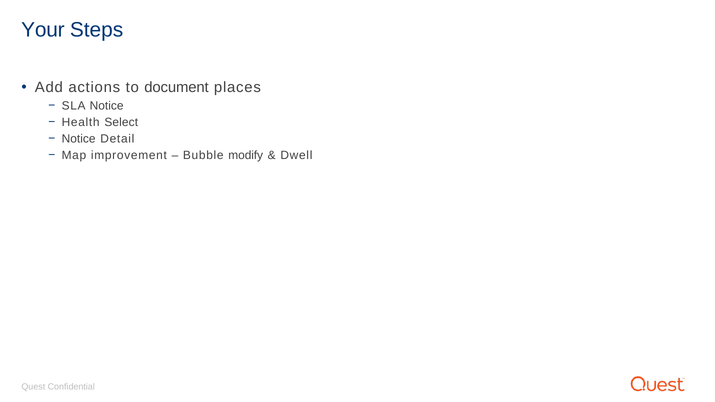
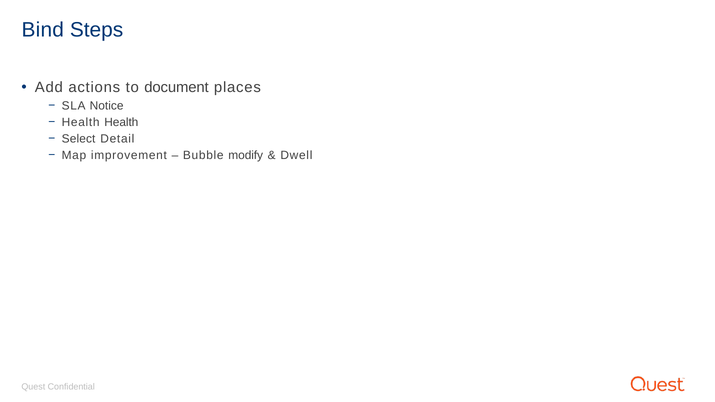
Your: Your -> Bind
Health Select: Select -> Health
Notice at (79, 139): Notice -> Select
